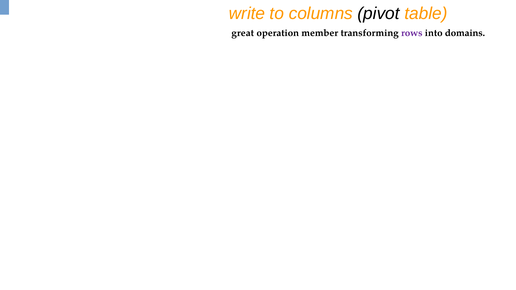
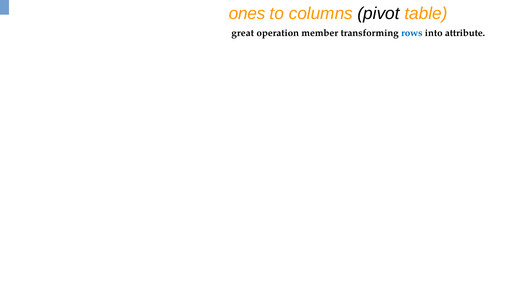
write: write -> ones
rows colour: purple -> blue
domains: domains -> attribute
